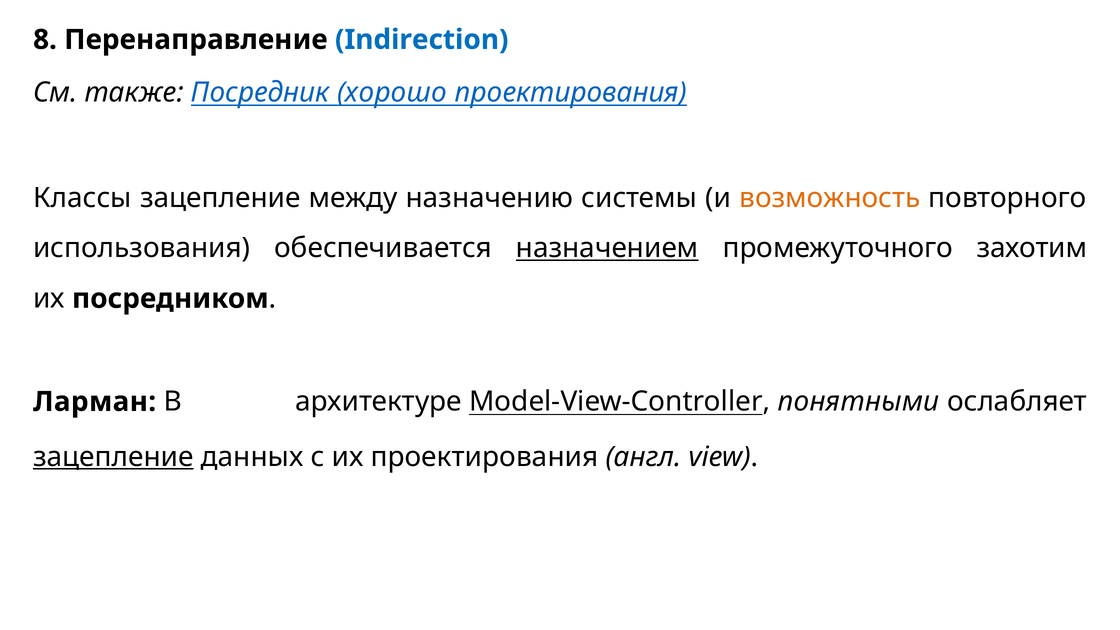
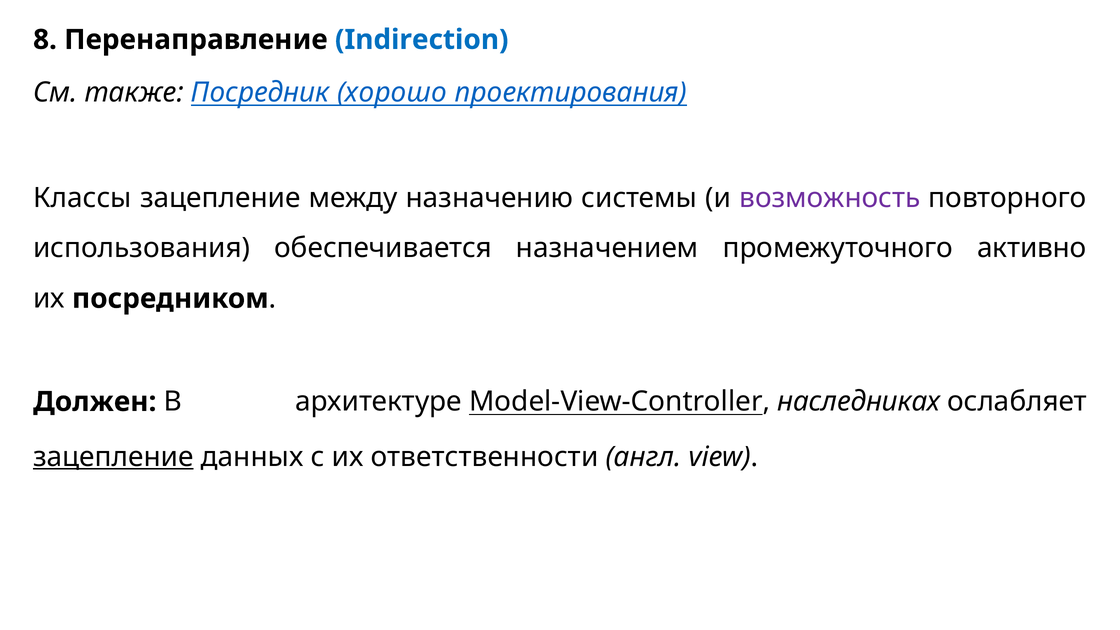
возможность colour: orange -> purple
назначением underline: present -> none
захотим: захотим -> активно
Ларман: Ларман -> Должен
понятными: понятными -> наследниках
их проектирования: проектирования -> ответственности
